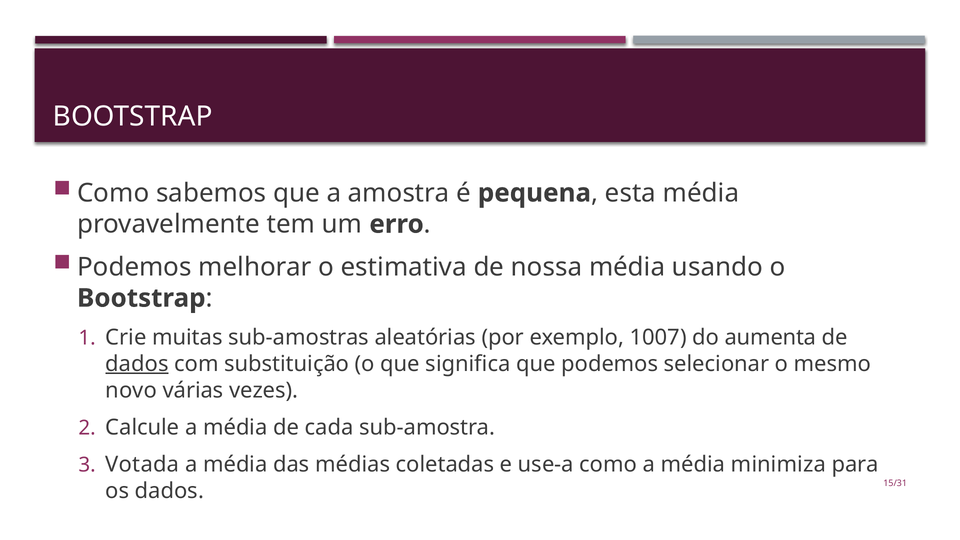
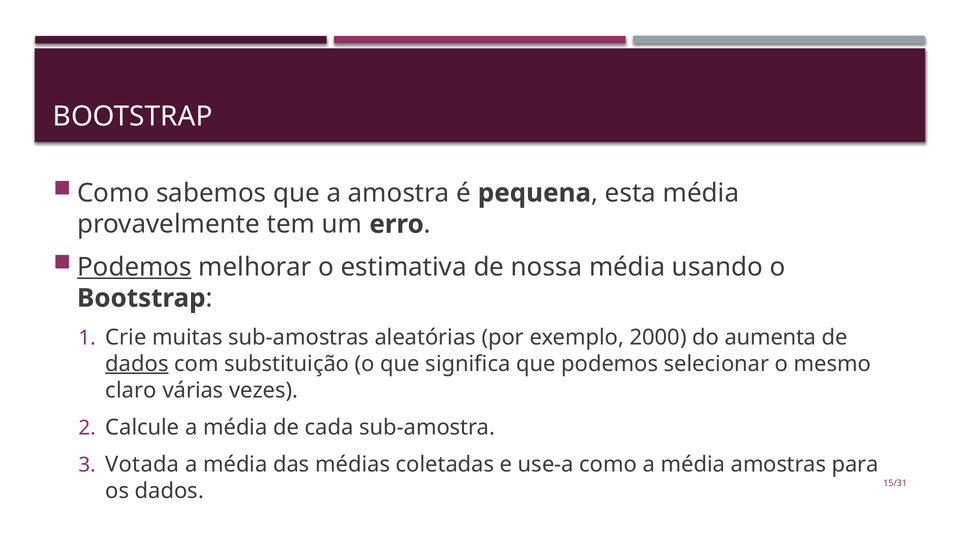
Podemos at (134, 267) underline: none -> present
1007: 1007 -> 2000
novo: novo -> claro
minimiza: minimiza -> amostras
